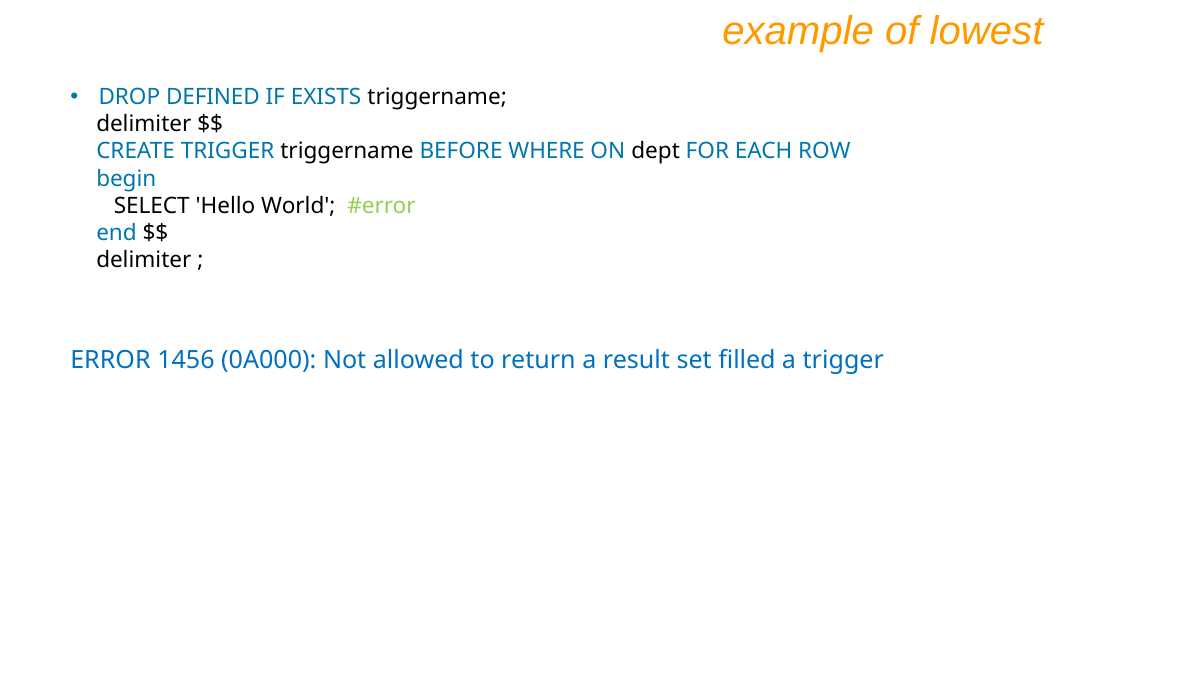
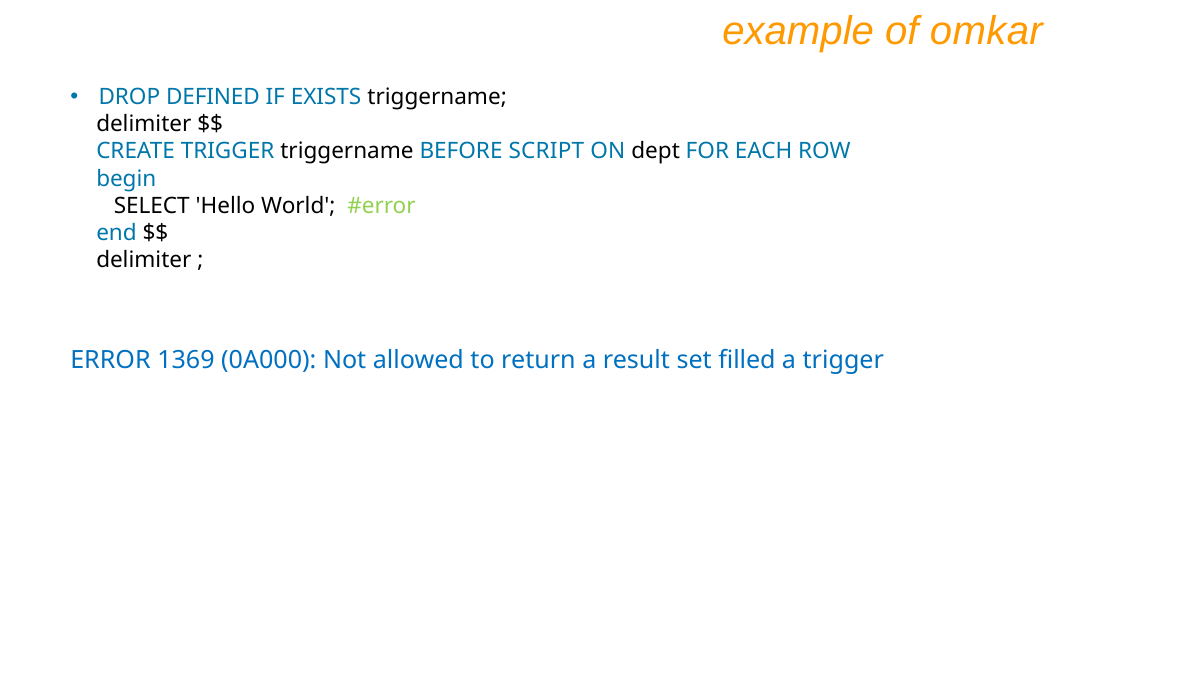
lowest: lowest -> omkar
WHERE: WHERE -> SCRIPT
1456: 1456 -> 1369
